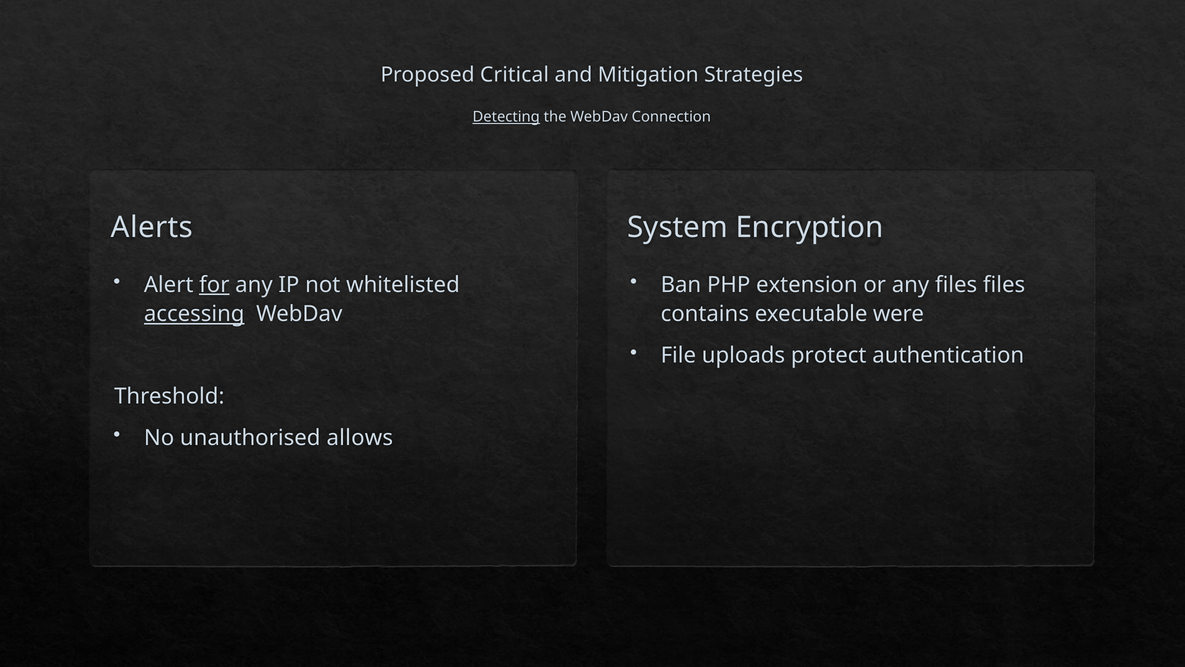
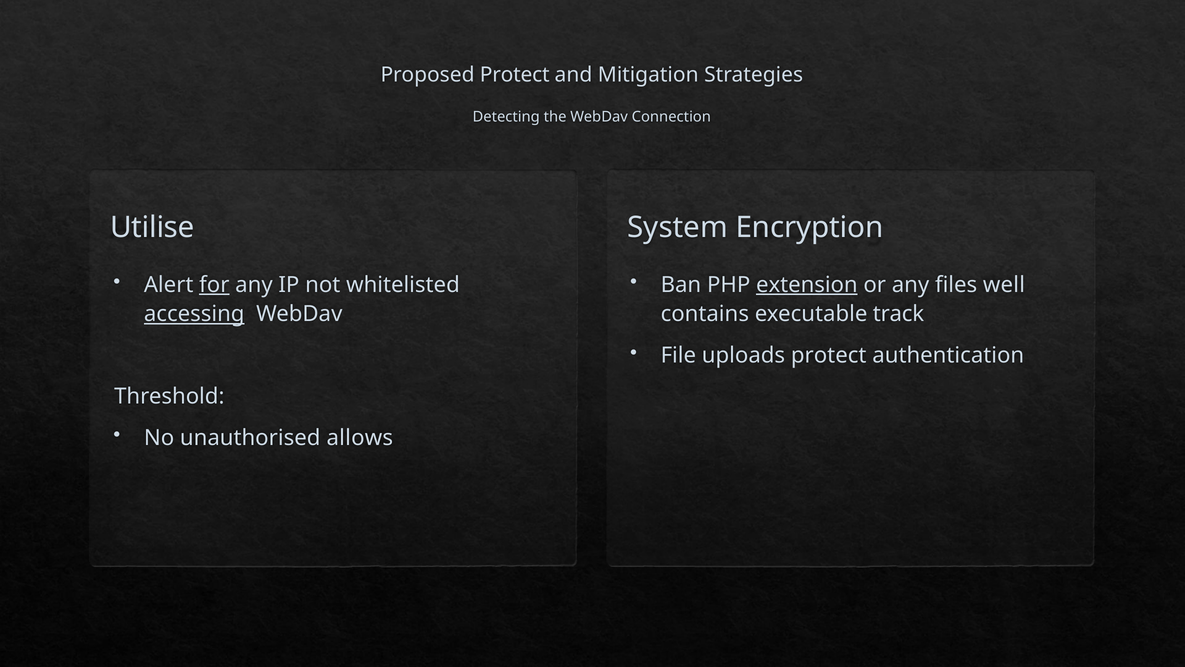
Proposed Critical: Critical -> Protect
Detecting underline: present -> none
Alerts: Alerts -> Utilise
extension underline: none -> present
files files: files -> well
were: were -> track
